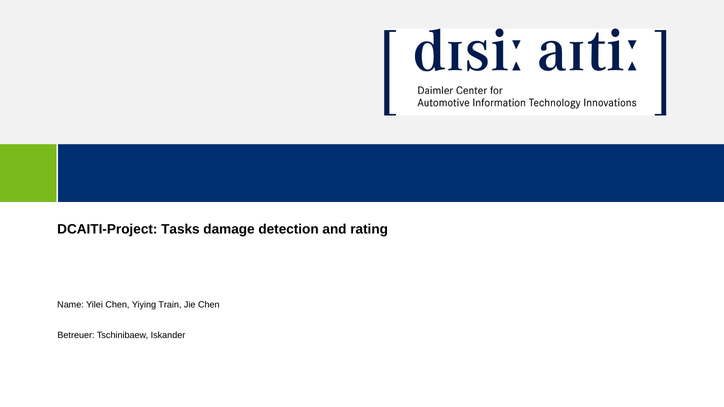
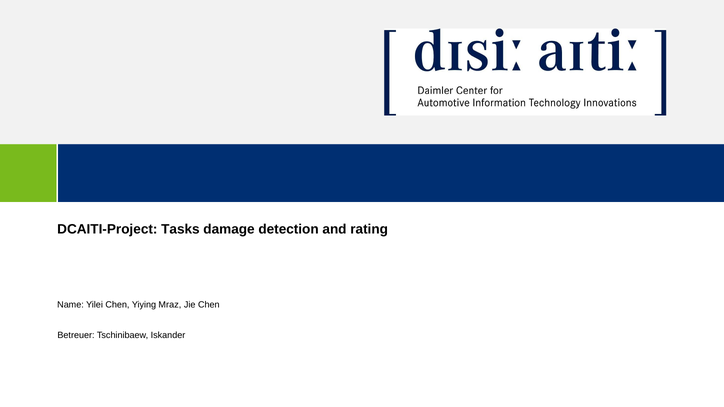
Train: Train -> Mraz
